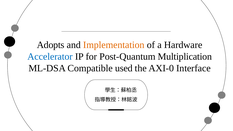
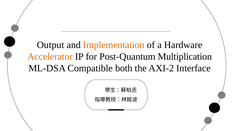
Adopts: Adopts -> Output
Accelerator colour: blue -> orange
used: used -> both
AXI-0: AXI-0 -> AXI-2
